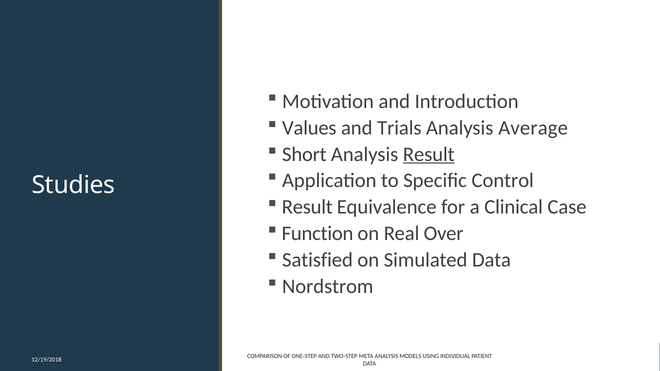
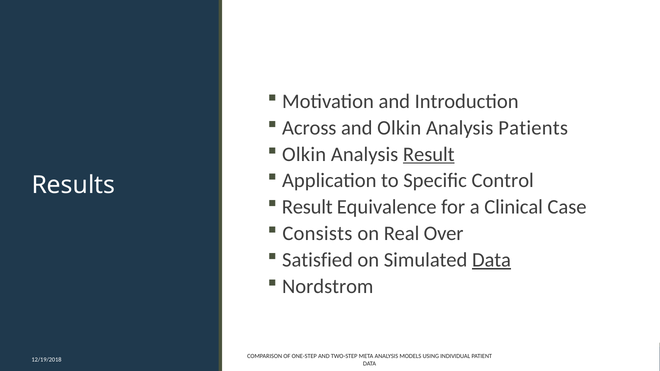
Values: Values -> Across
and Trials: Trials -> Olkin
Average: Average -> Patients
Short at (304, 154): Short -> Olkin
Studies: Studies -> Results
Function: Function -> Consists
Data at (492, 260) underline: none -> present
